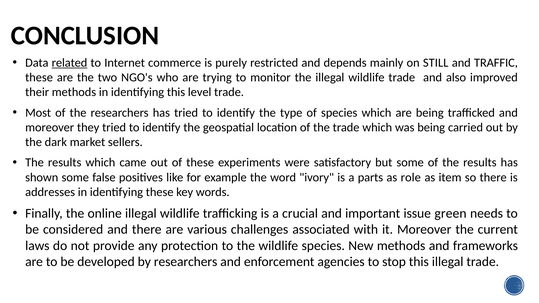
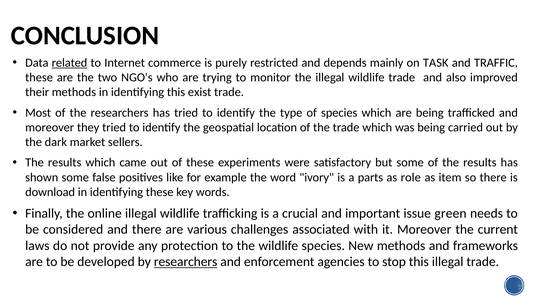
STILL: STILL -> TASK
level: level -> exist
addresses: addresses -> download
researchers at (186, 262) underline: none -> present
